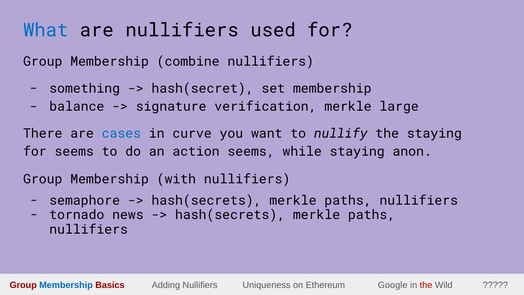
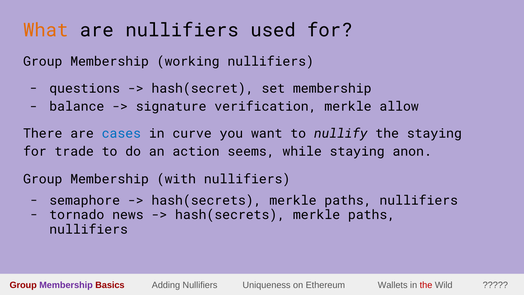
What colour: blue -> orange
combine: combine -> working
something: something -> questions
large: large -> allow
for seems: seems -> trade
Membership at (66, 285) colour: blue -> purple
Google: Google -> Wallets
